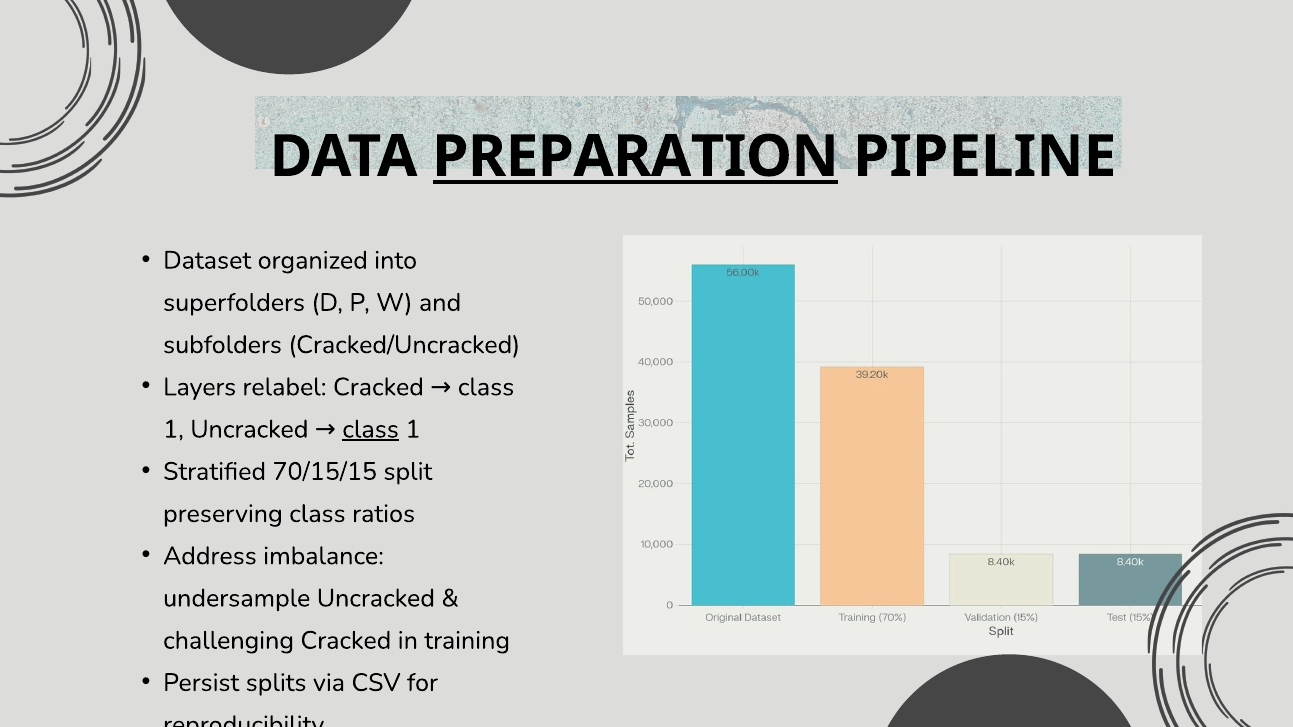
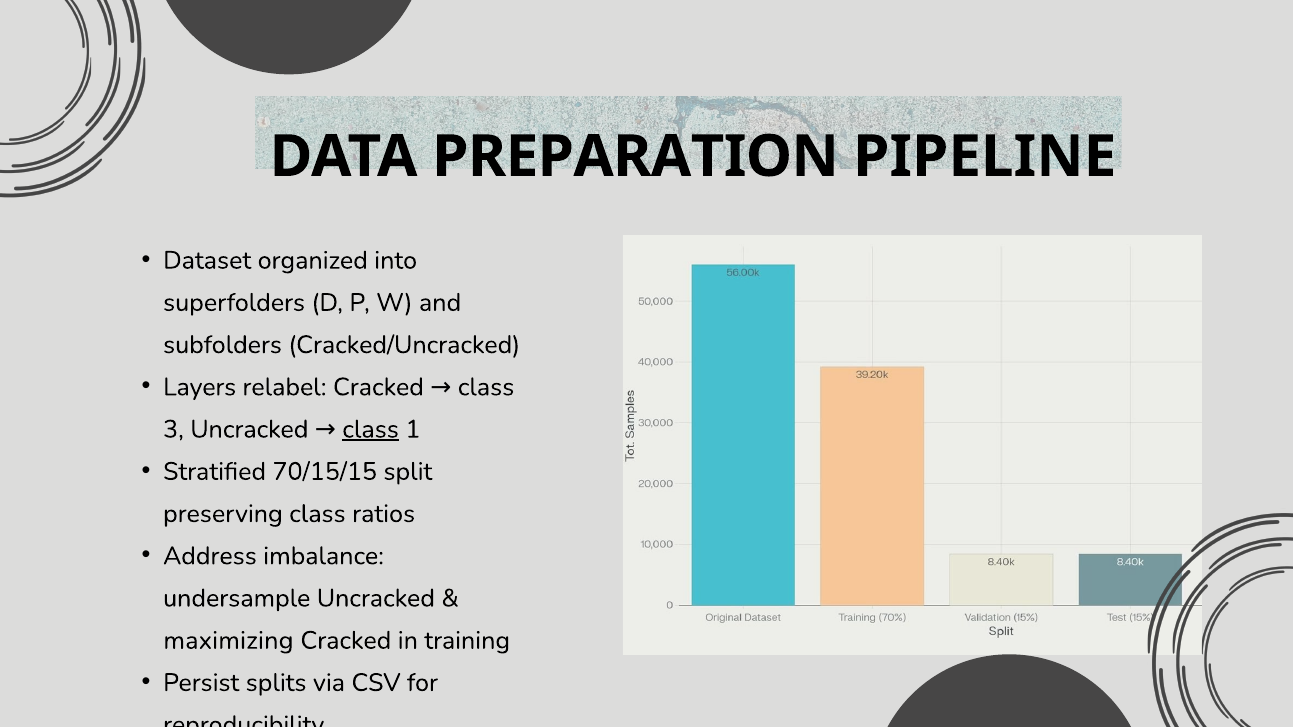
PREPARATION underline: present -> none
1 at (173, 429): 1 -> 3
challenging: challenging -> maximizing
